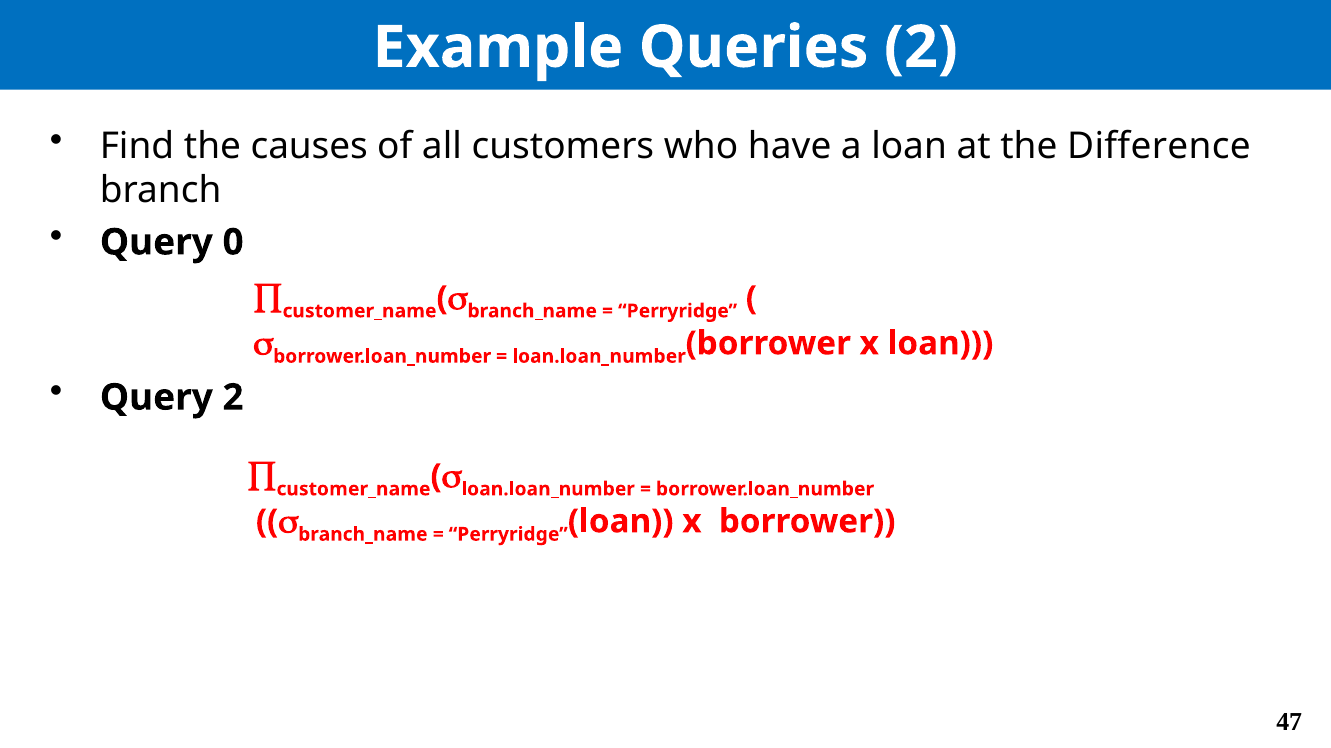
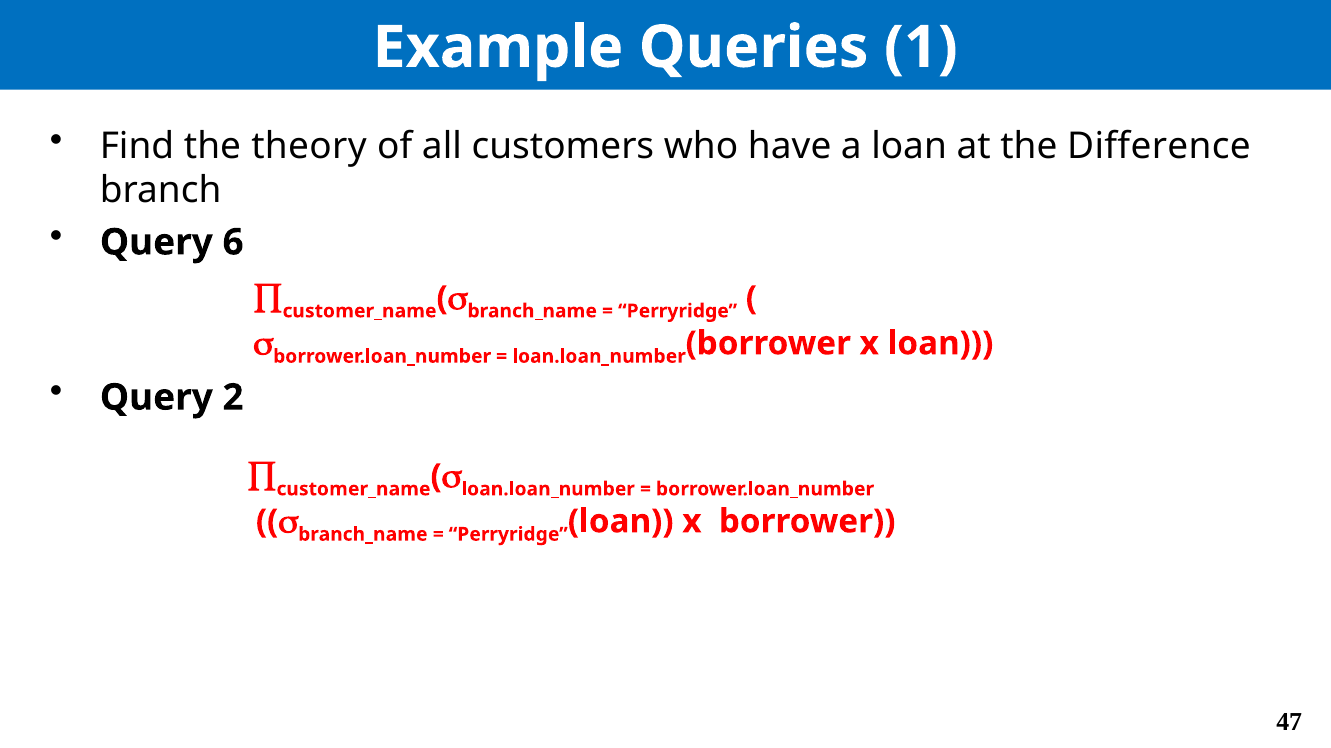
Queries 2: 2 -> 1
causes: causes -> theory
0: 0 -> 6
